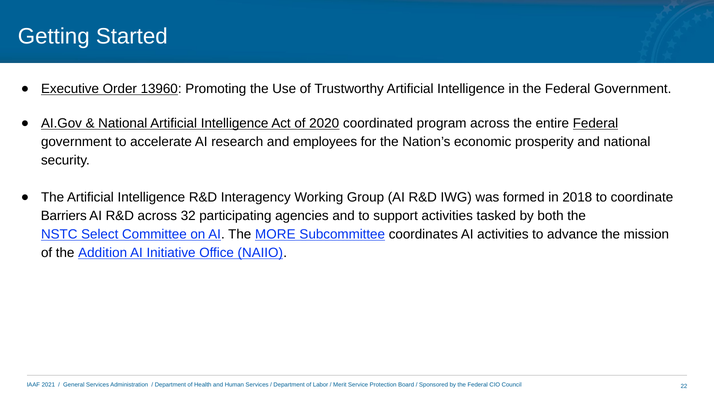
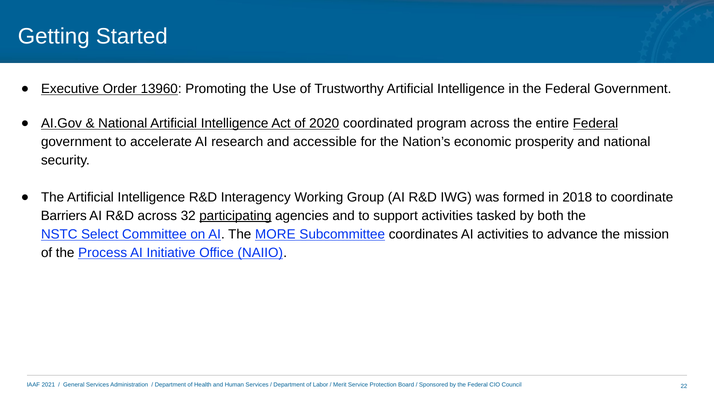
employees: employees -> accessible
participating underline: none -> present
Addition: Addition -> Process
